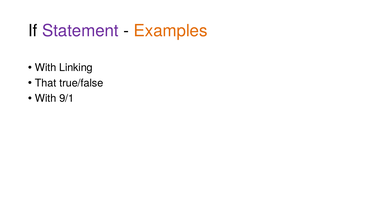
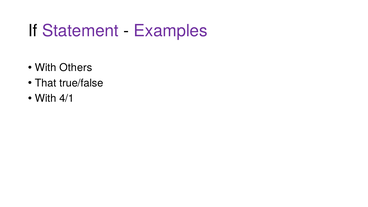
Examples colour: orange -> purple
Linking: Linking -> Others
9/1: 9/1 -> 4/1
